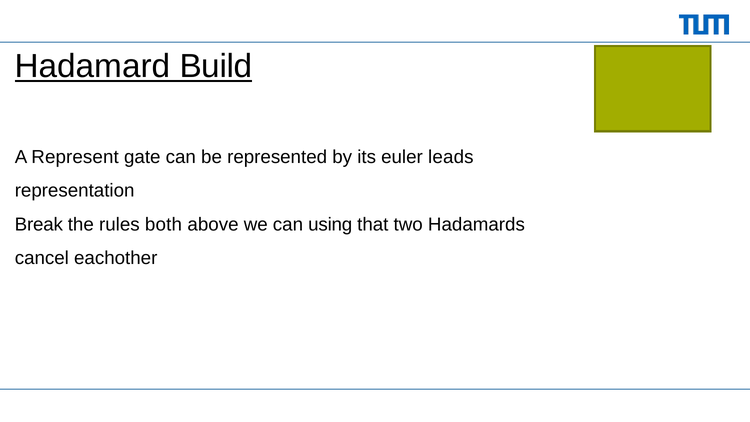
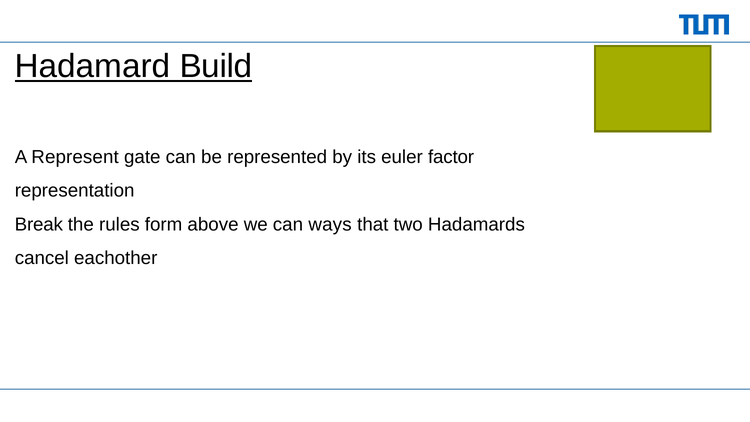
leads: leads -> factor
both: both -> form
using: using -> ways
